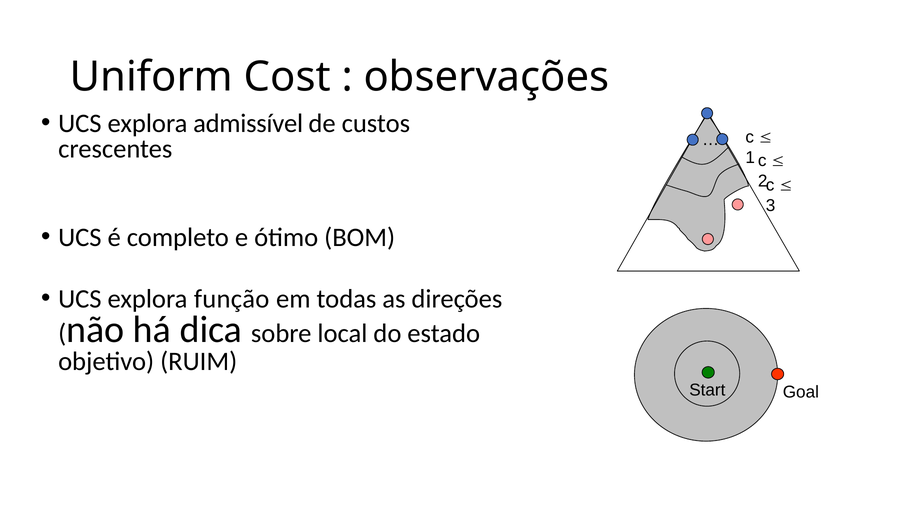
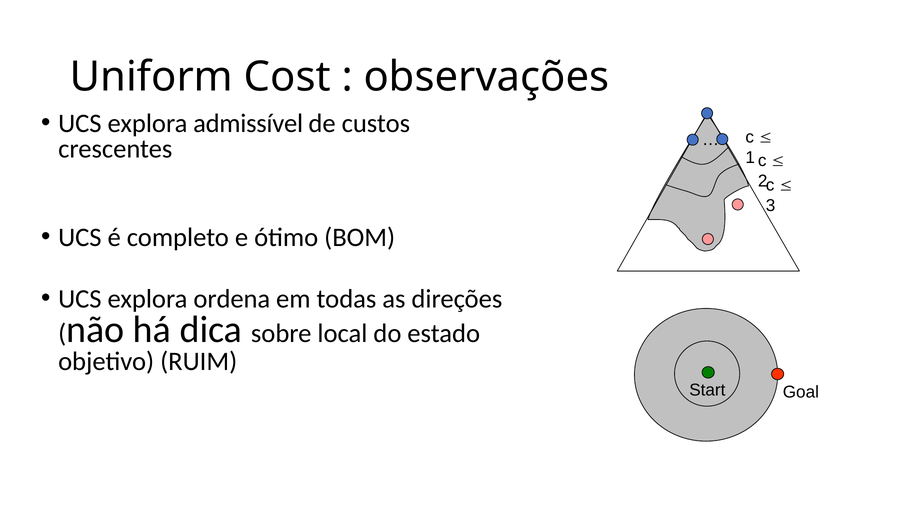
função: função -> ordena
